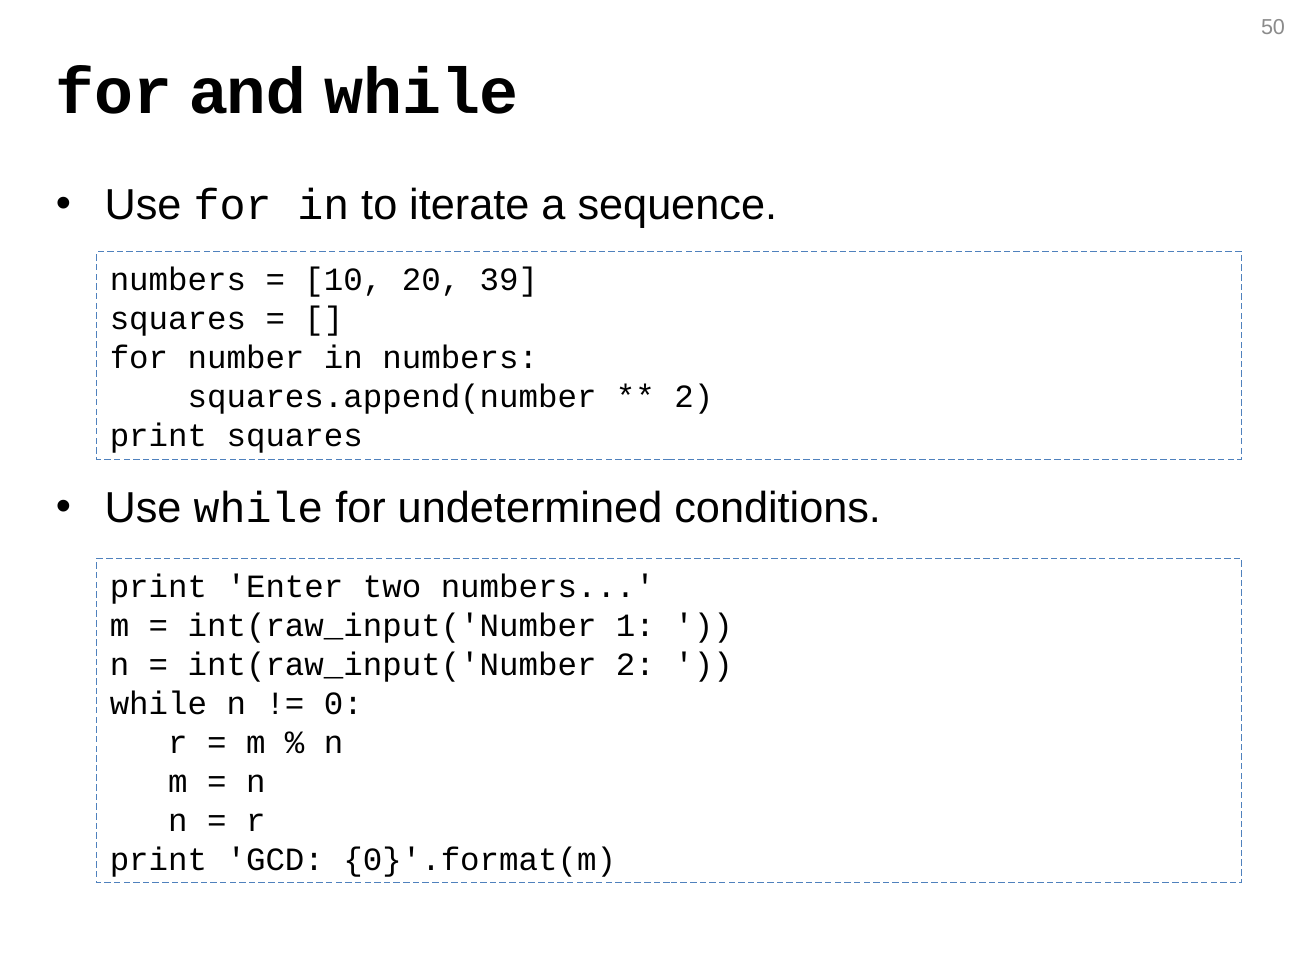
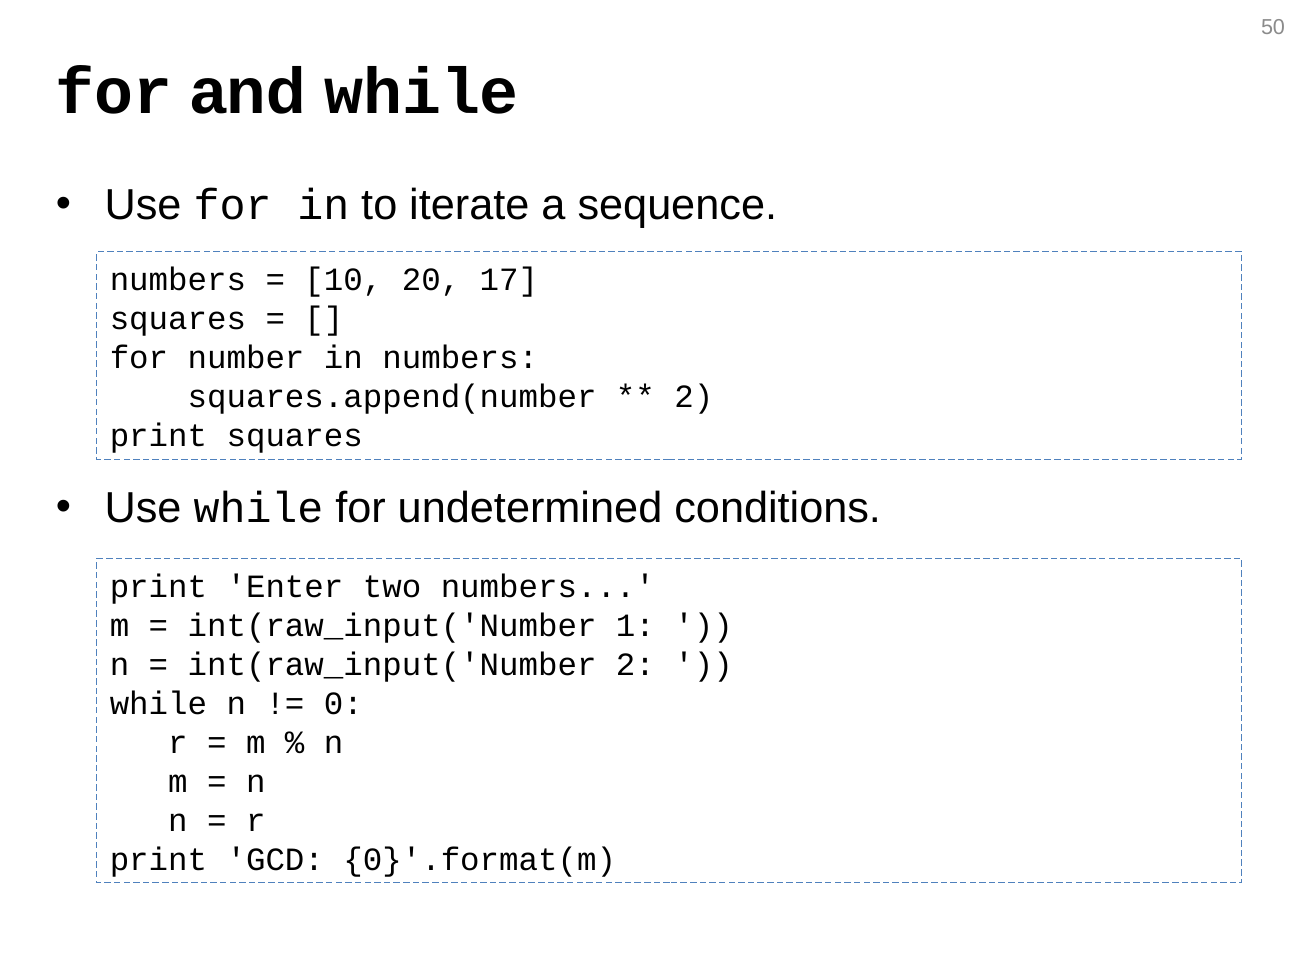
39: 39 -> 17
